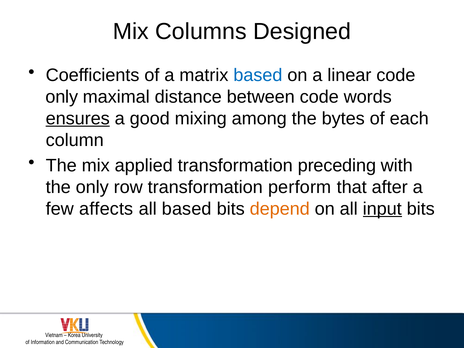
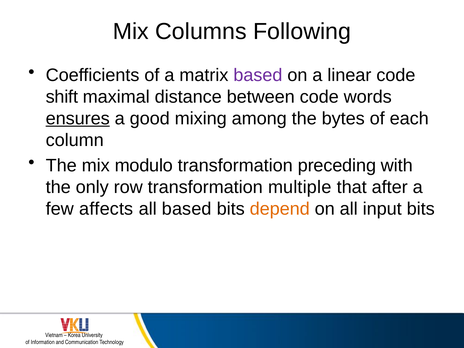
Designed: Designed -> Following
based at (258, 75) colour: blue -> purple
only at (62, 97): only -> shift
applied: applied -> modulo
perform: perform -> multiple
input underline: present -> none
